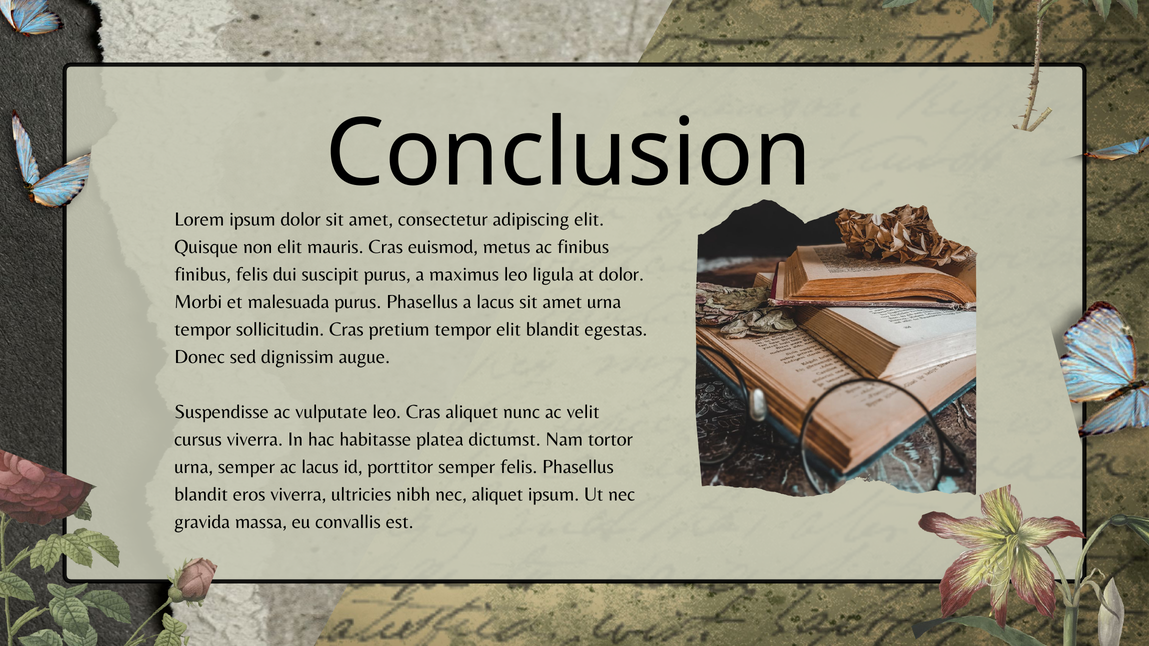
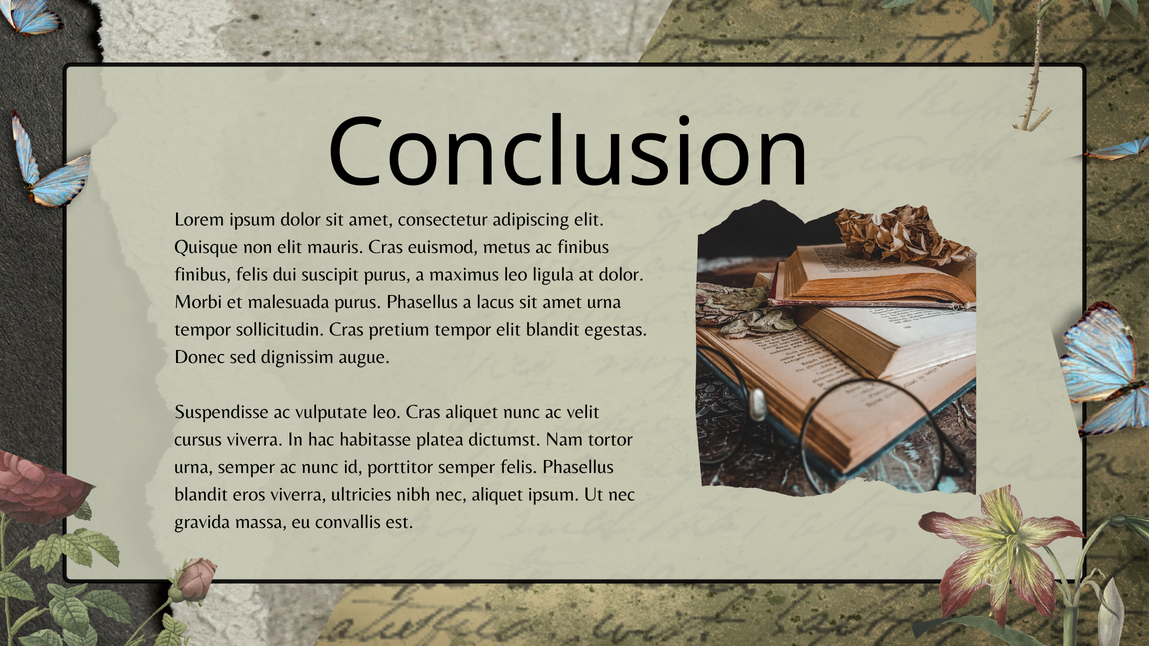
ac lacus: lacus -> nunc
